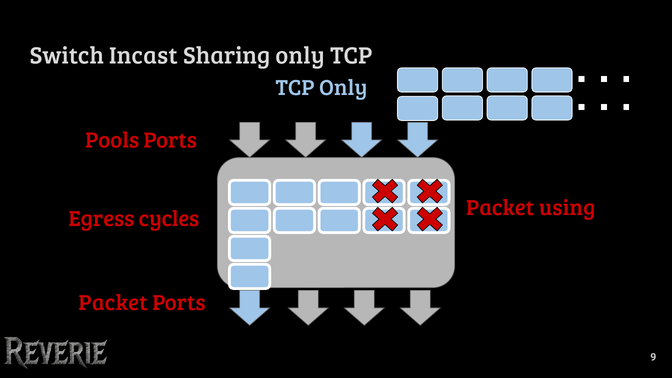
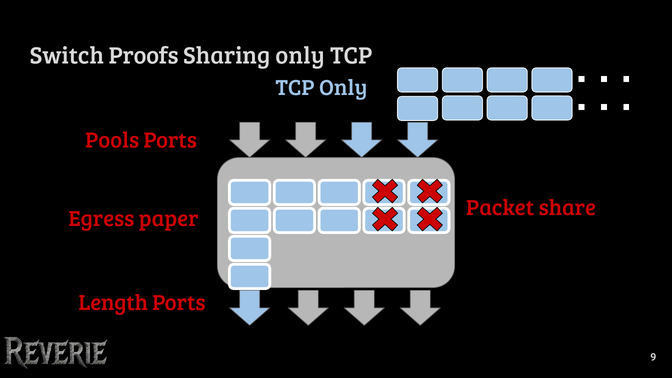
Incast: Incast -> Proofs
using: using -> share
cycles: cycles -> paper
Packet at (113, 303): Packet -> Length
